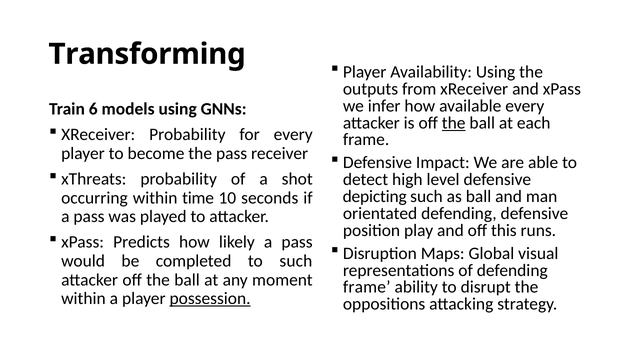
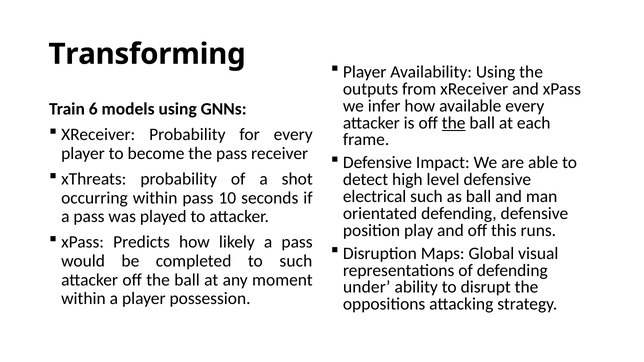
depicting: depicting -> electrical
within time: time -> pass
frame at (367, 287): frame -> under
possession underline: present -> none
